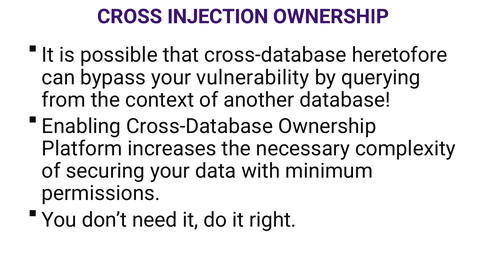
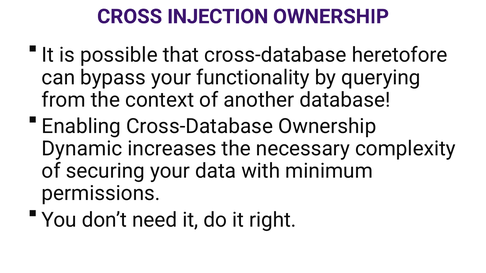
vulnerability: vulnerability -> functionality
Platform: Platform -> Dynamic
